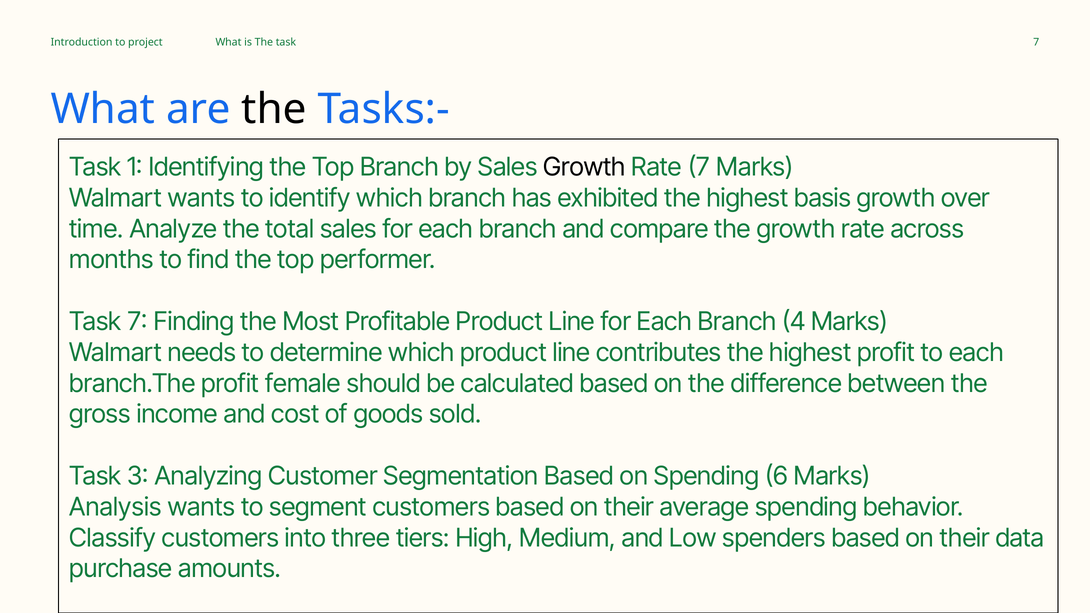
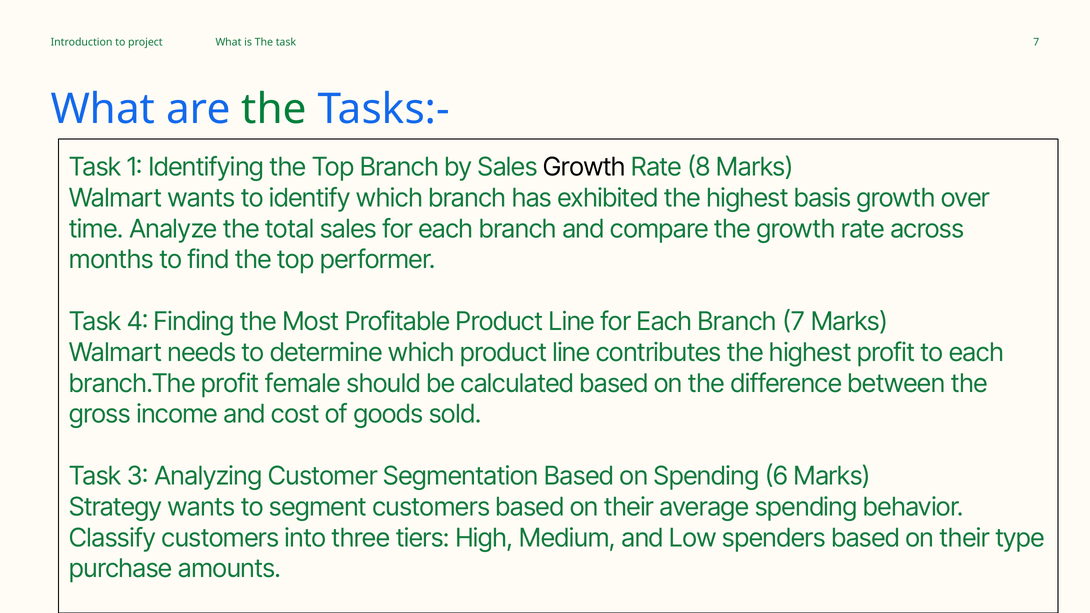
the at (274, 109) colour: black -> green
Rate 7: 7 -> 8
Task 7: 7 -> 4
Branch 4: 4 -> 7
Analysis: Analysis -> Strategy
data: data -> type
